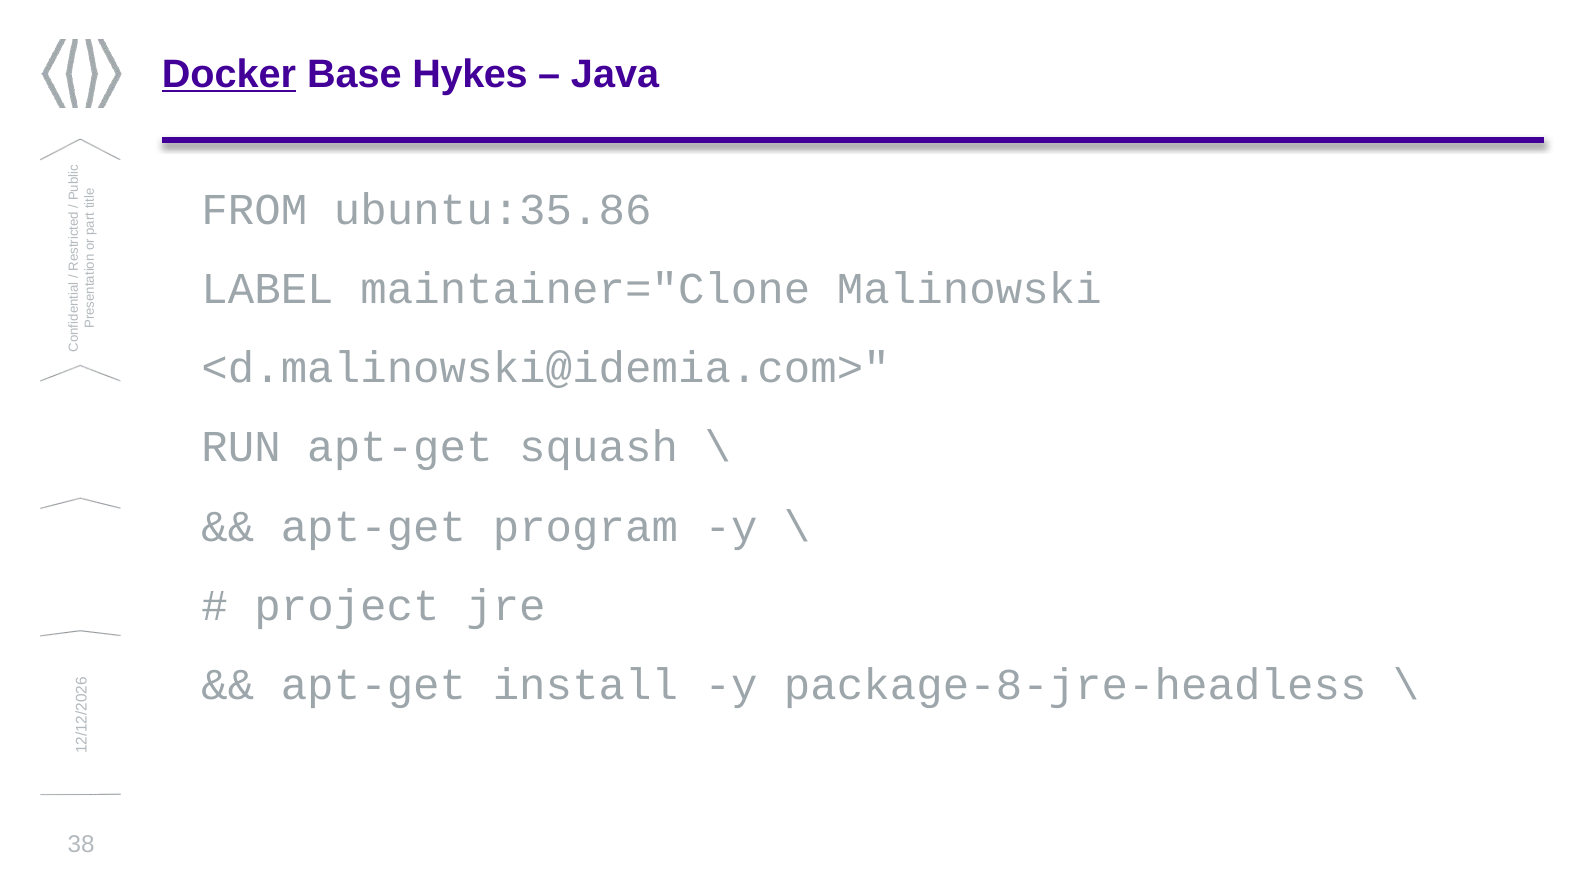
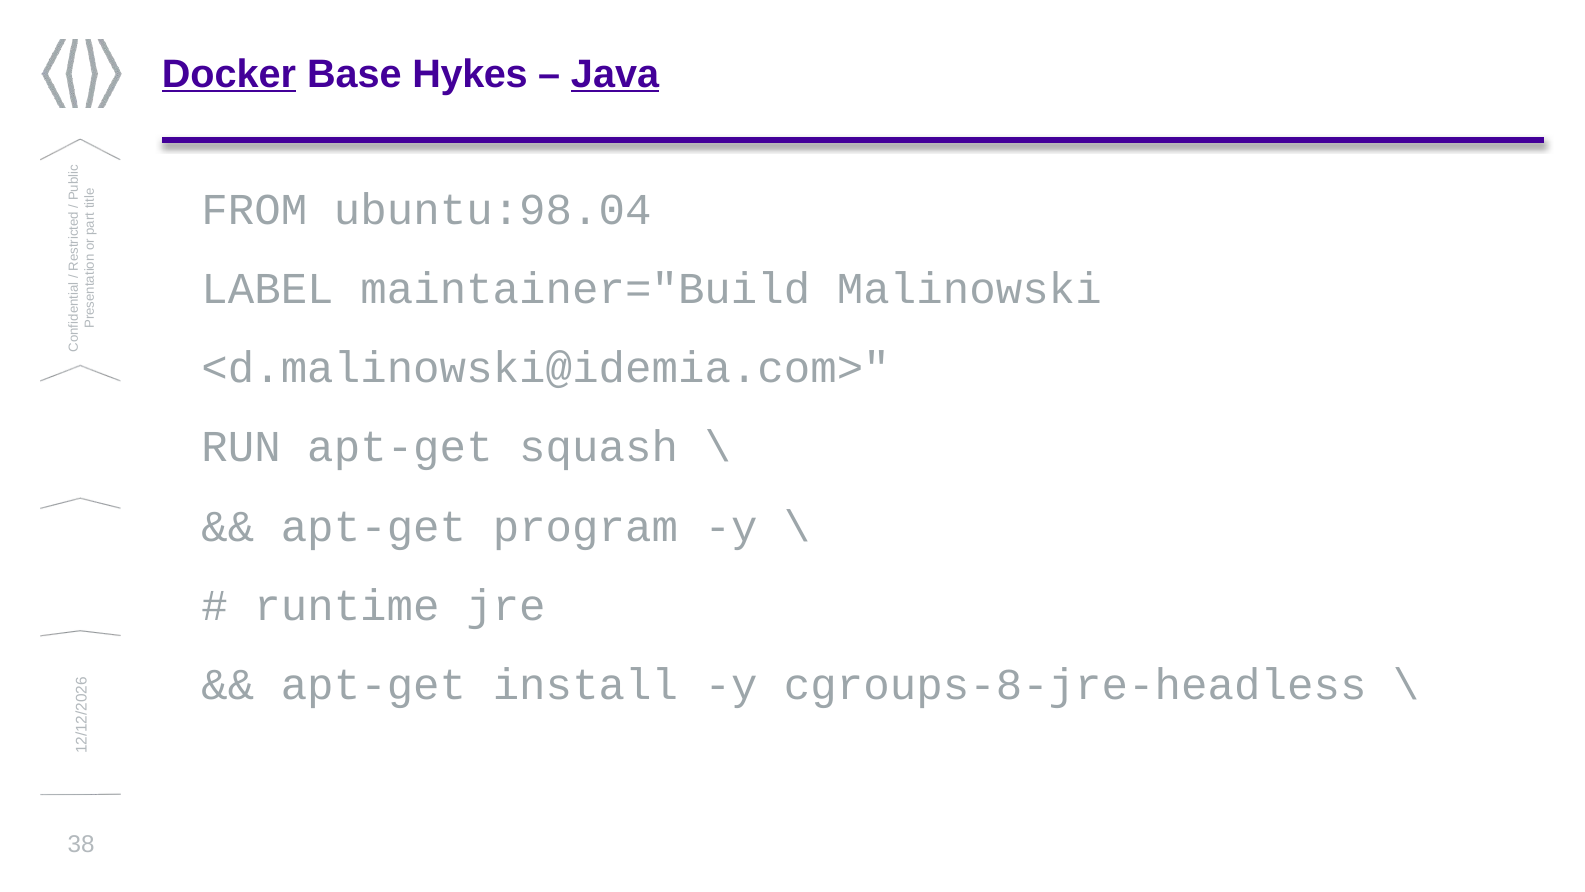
Java underline: none -> present
ubuntu:35.86: ubuntu:35.86 -> ubuntu:98.04
maintainer="Clone: maintainer="Clone -> maintainer="Build
project: project -> runtime
package-8-jre-headless: package-8-jre-headless -> cgroups-8-jre-headless
